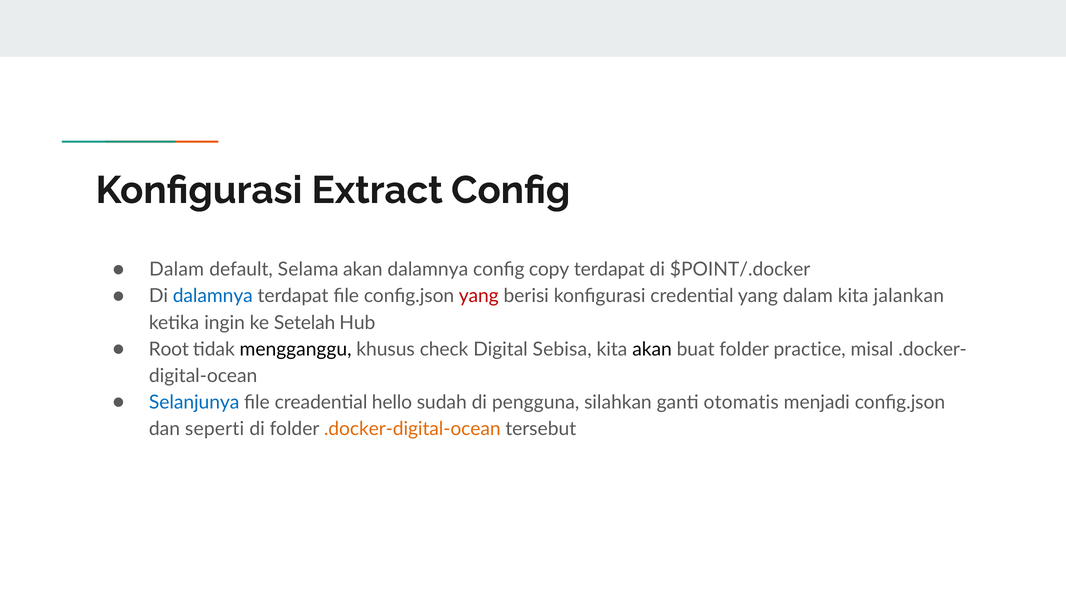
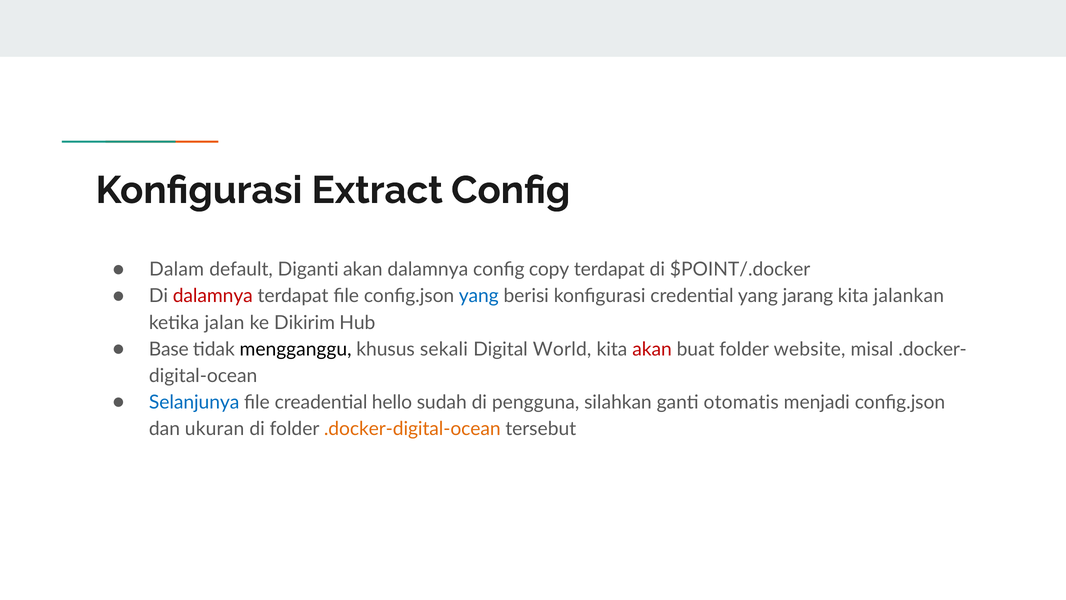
Selama: Selama -> Diganti
dalamnya at (213, 296) colour: blue -> red
yang at (479, 296) colour: red -> blue
yang dalam: dalam -> jarang
ingin: ingin -> jalan
Setelah: Setelah -> Dikirim
Root: Root -> Base
check: check -> sekali
Sebisa: Sebisa -> World
akan at (652, 349) colour: black -> red
practice: practice -> website
seperti: seperti -> ukuran
